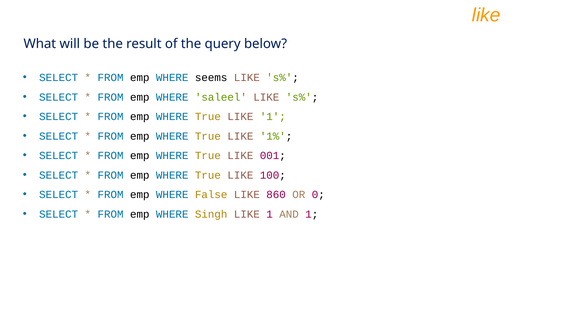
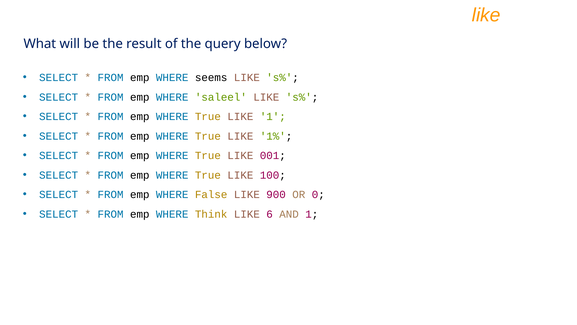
860: 860 -> 900
Singh: Singh -> Think
1 at (270, 214): 1 -> 6
